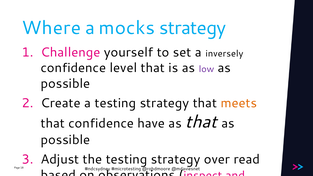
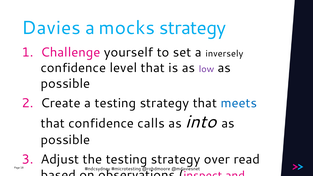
Where: Where -> Davies
meets colour: orange -> blue
have: have -> calls
as that: that -> into
